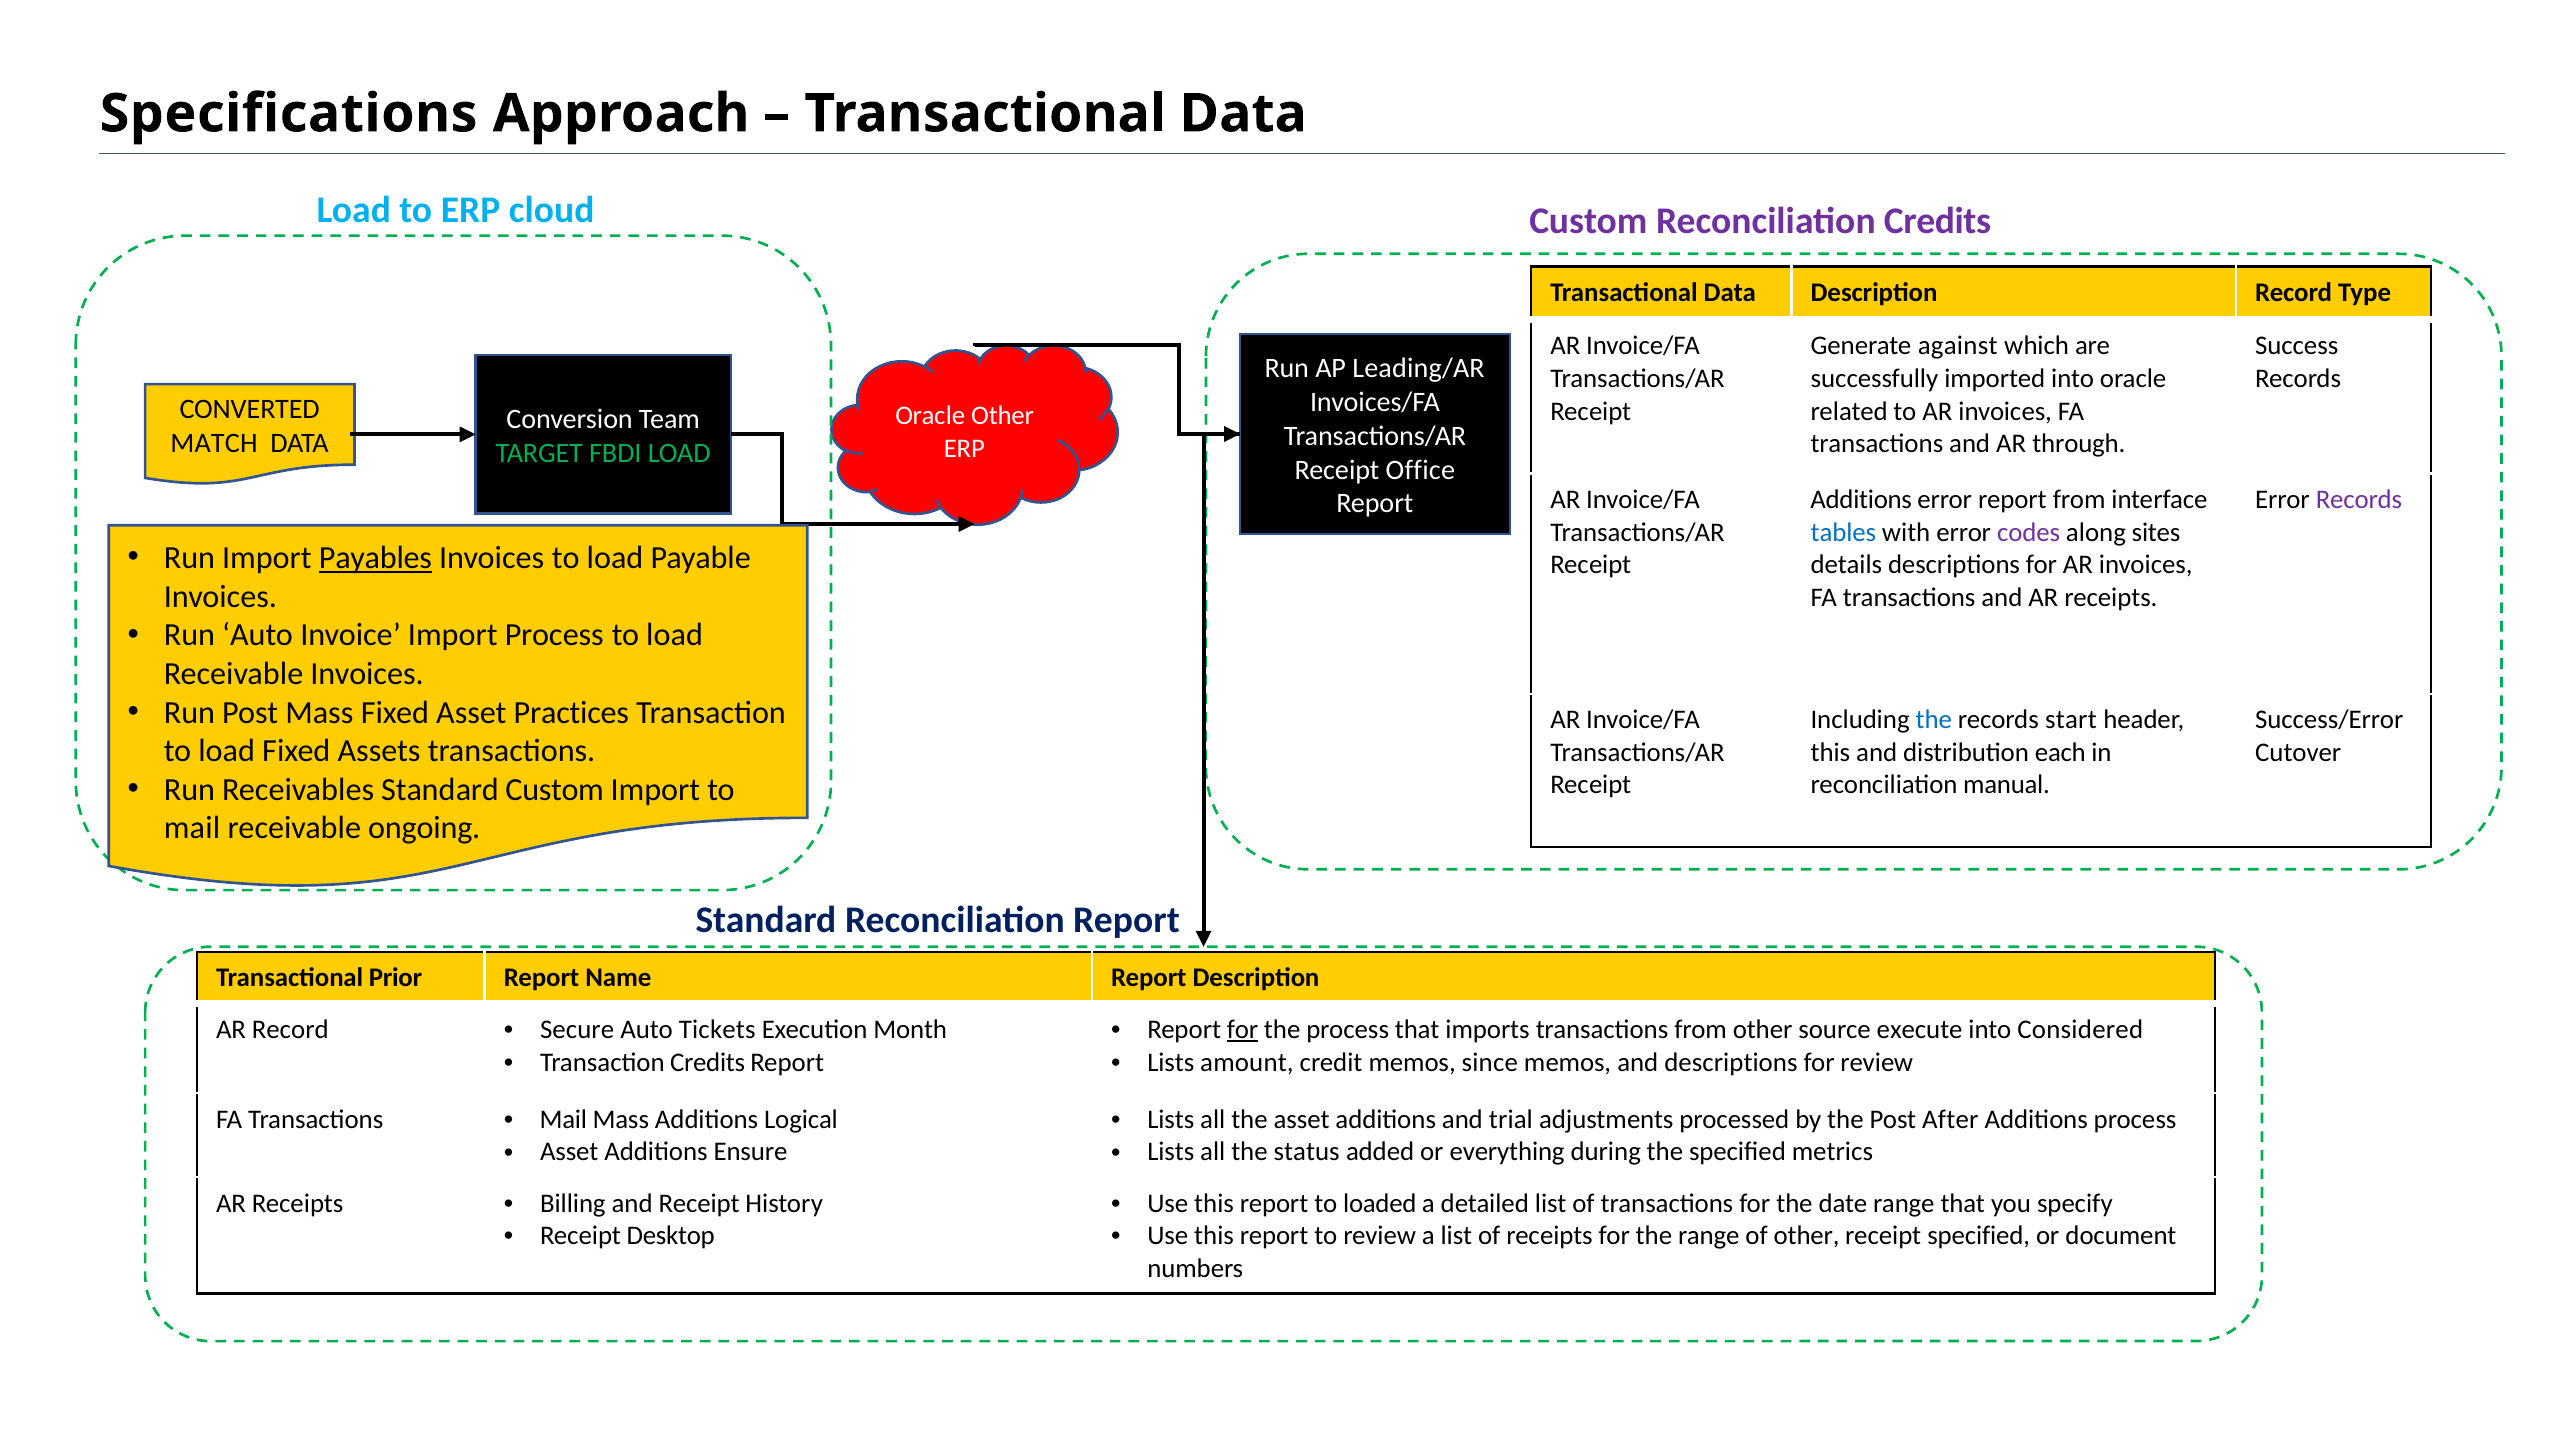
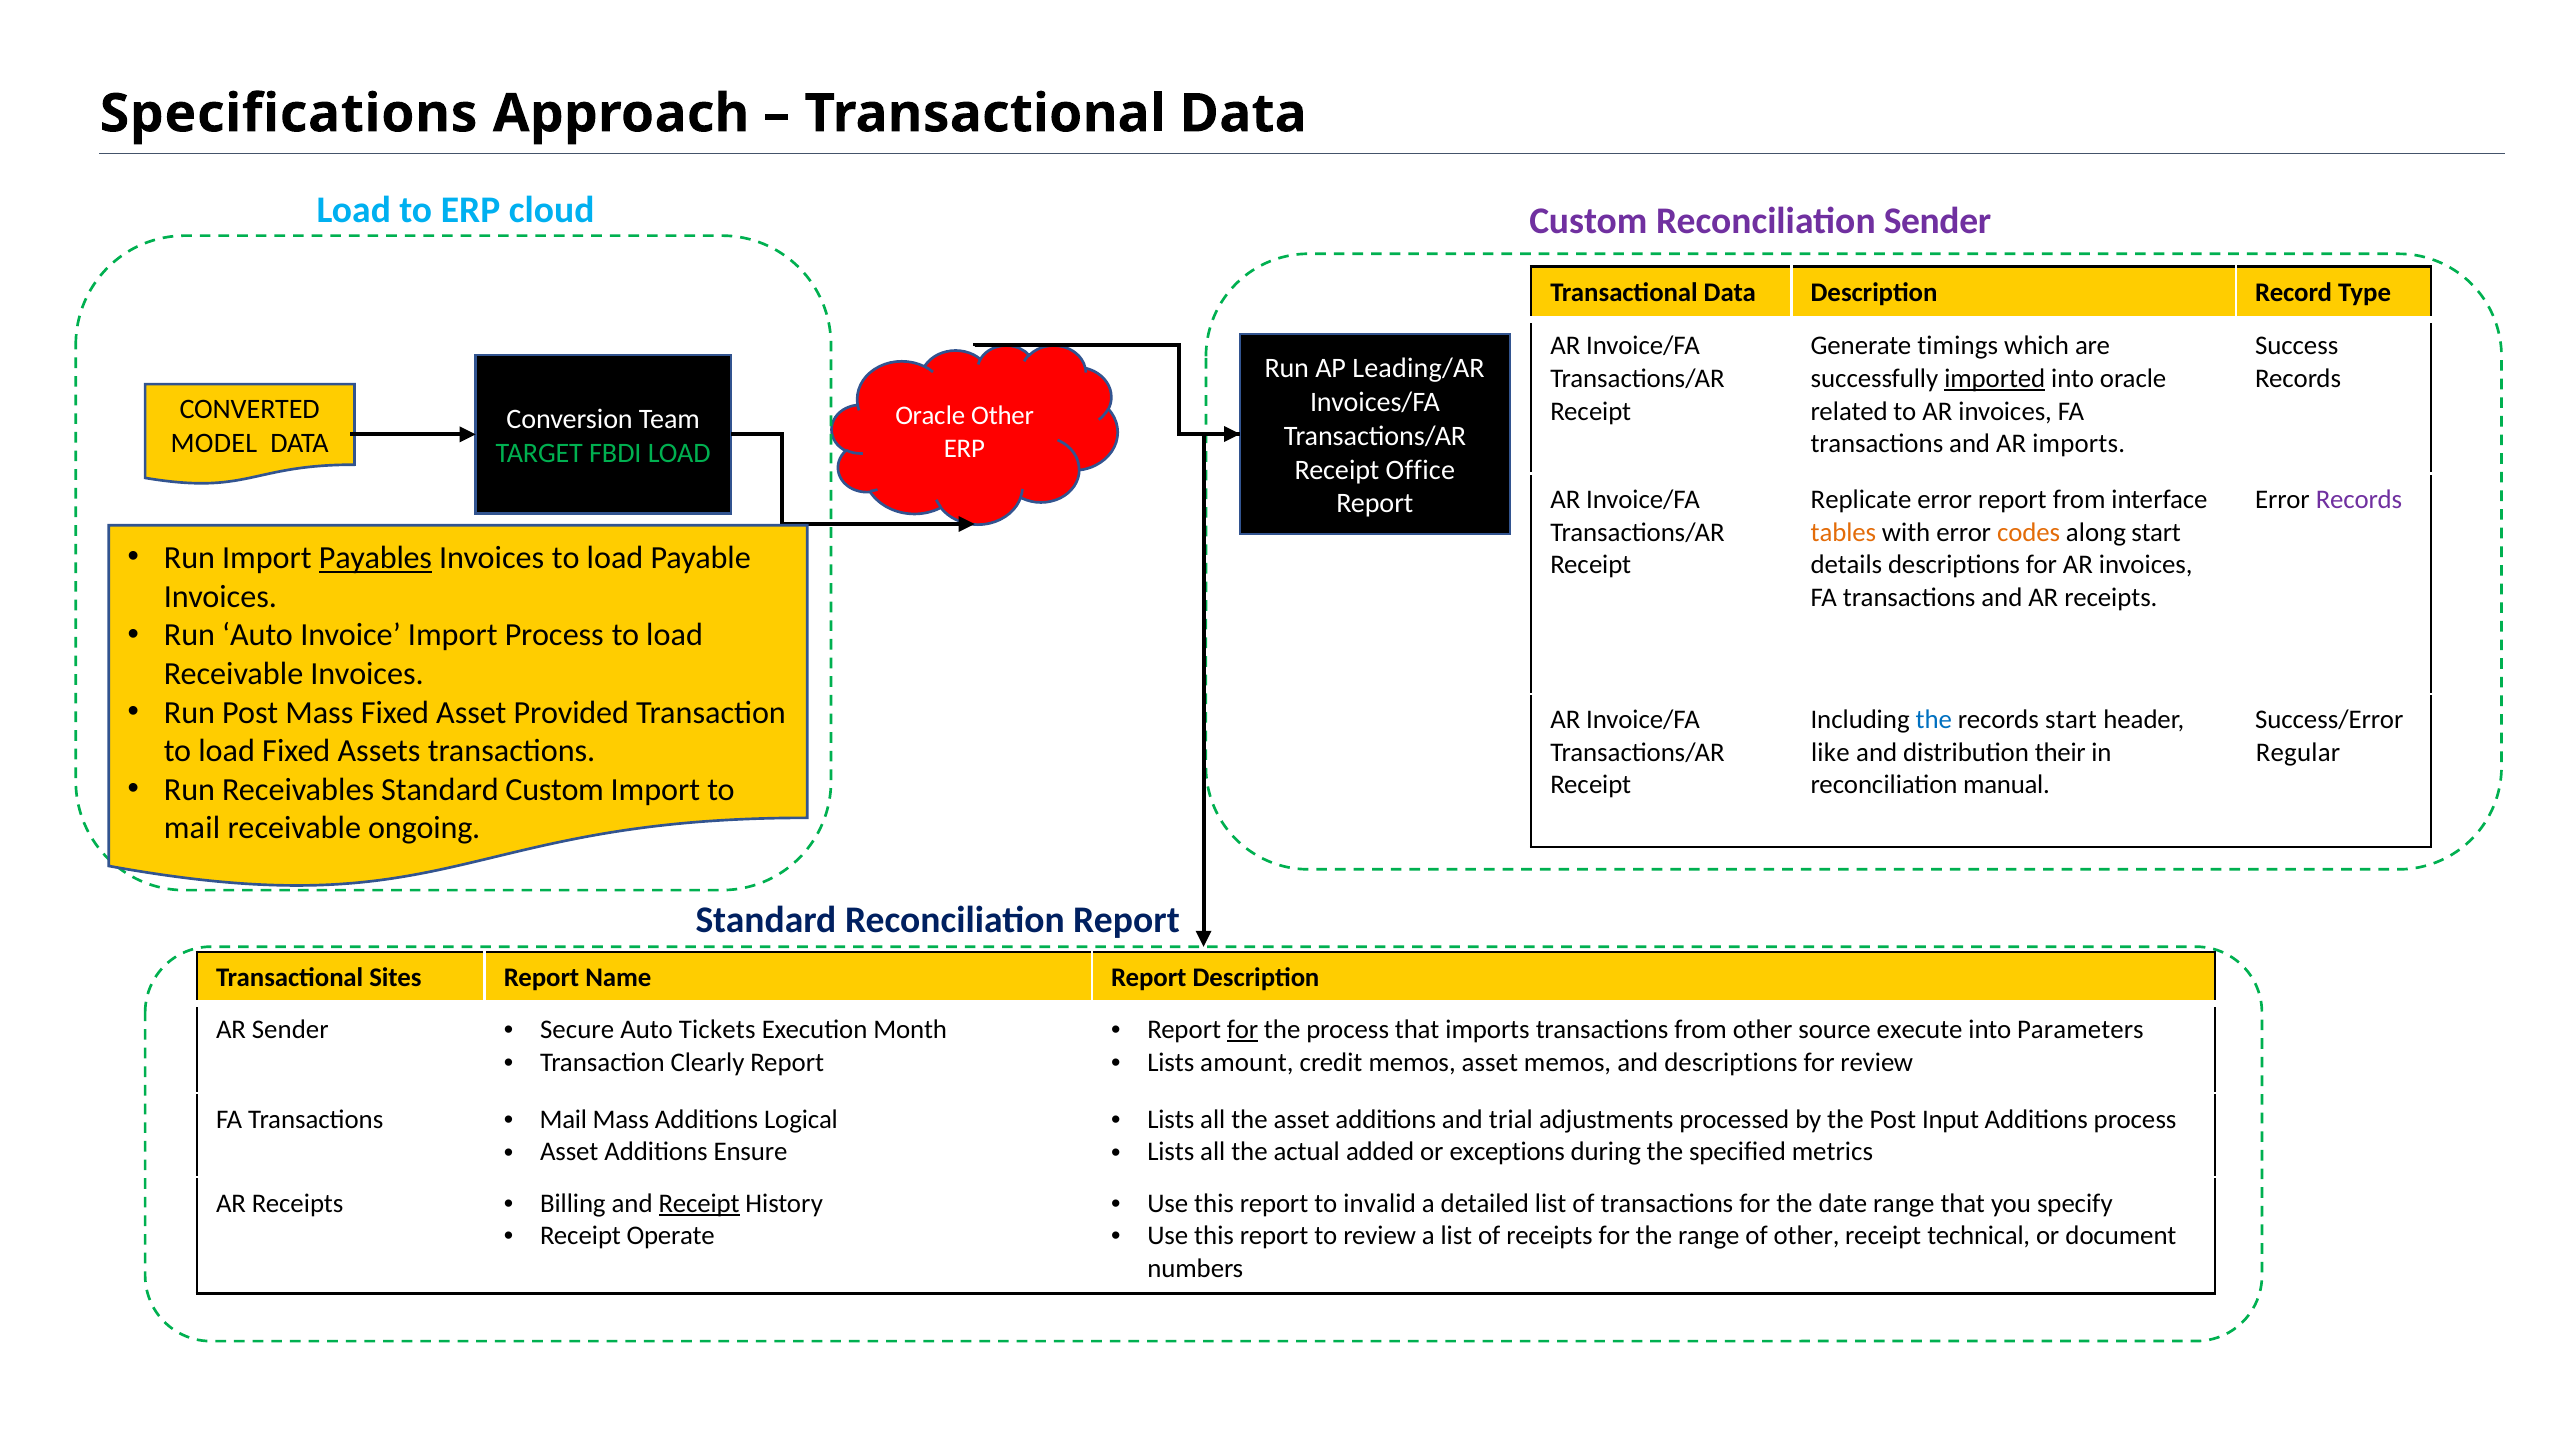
Reconciliation Credits: Credits -> Sender
against: against -> timings
imported underline: none -> present
MATCH: MATCH -> MODEL
AR through: through -> imports
Additions at (1861, 500): Additions -> Replicate
tables colour: blue -> orange
codes colour: purple -> orange
along sites: sites -> start
Practices: Practices -> Provided
this at (1830, 752): this -> like
each: each -> their
Cutover: Cutover -> Regular
Prior: Prior -> Sites
Considered: Considered -> Parameters
AR Record: Record -> Sender
Transaction Credits: Credits -> Clearly
memos since: since -> asset
After: After -> Input
status: status -> actual
everything: everything -> exceptions
loaded: loaded -> invalid
Receipt at (699, 1203) underline: none -> present
Desktop: Desktop -> Operate
receipt specified: specified -> technical
